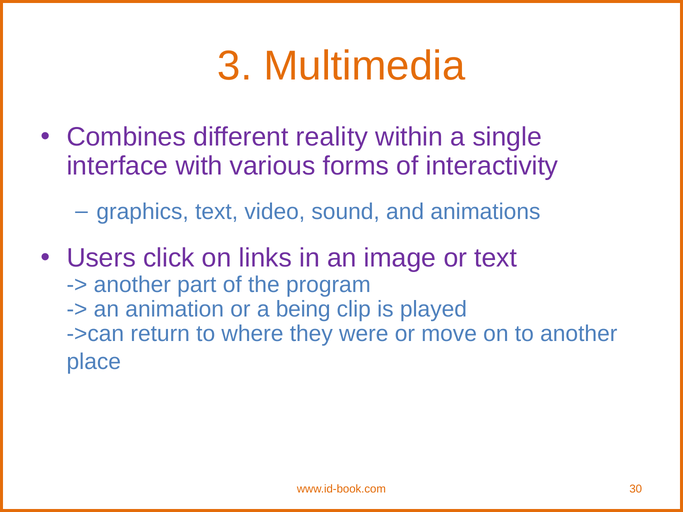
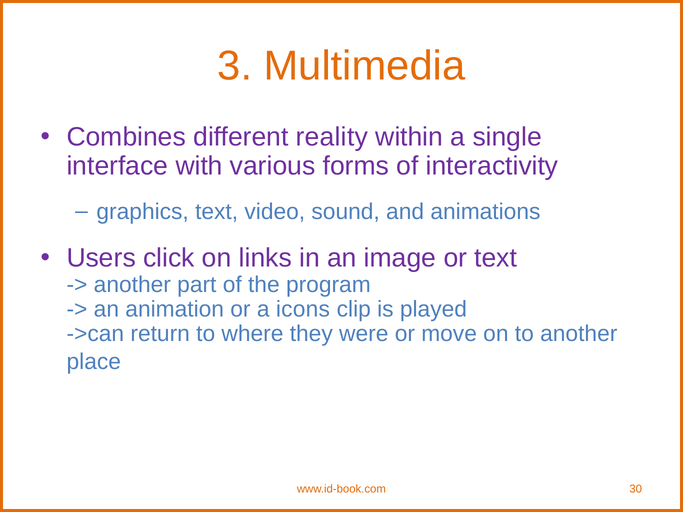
being: being -> icons
